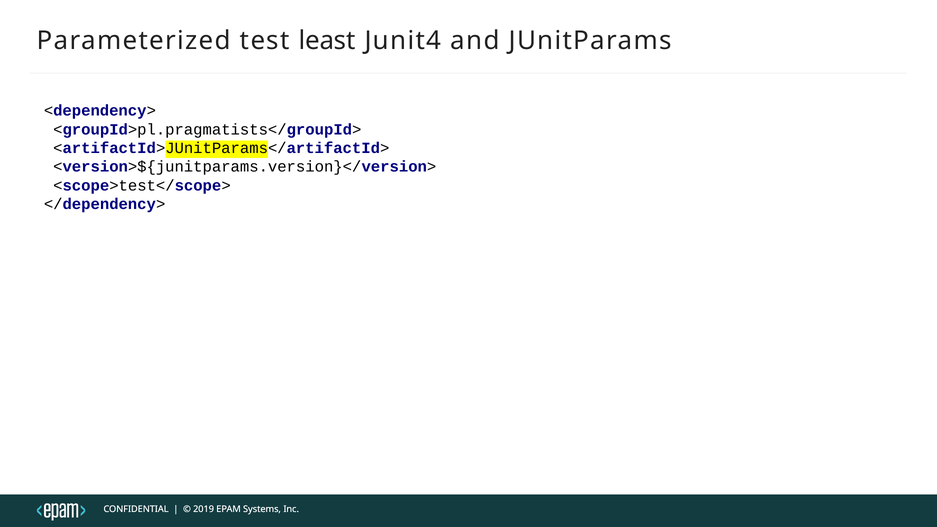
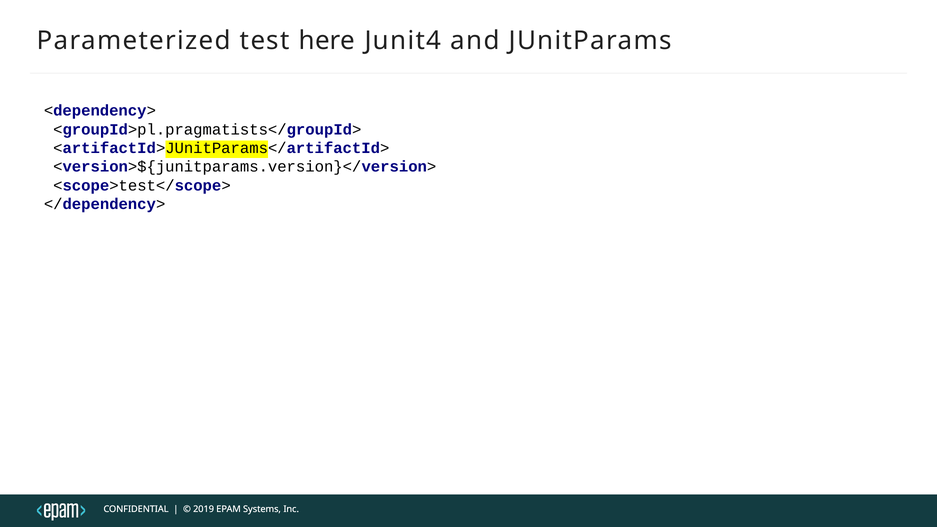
least: least -> here
